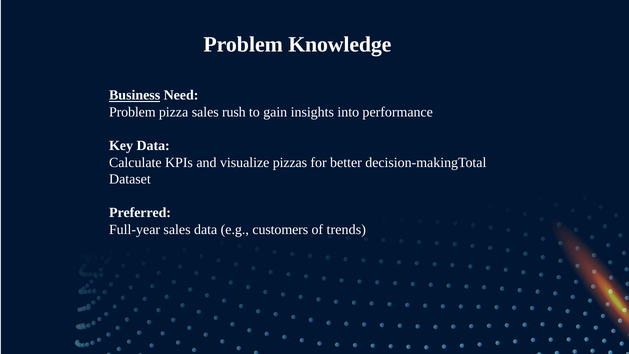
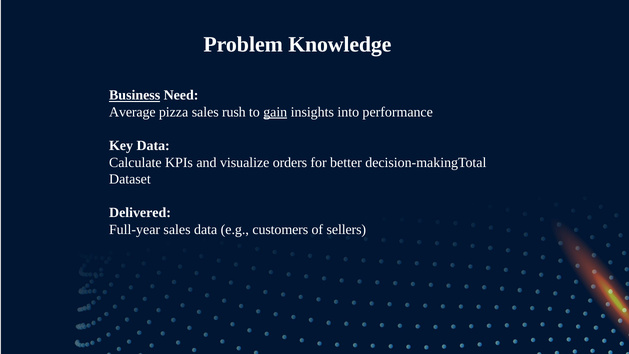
Problem at (132, 112): Problem -> Average
gain underline: none -> present
pizzas: pizzas -> orders
Preferred: Preferred -> Delivered
trends: trends -> sellers
